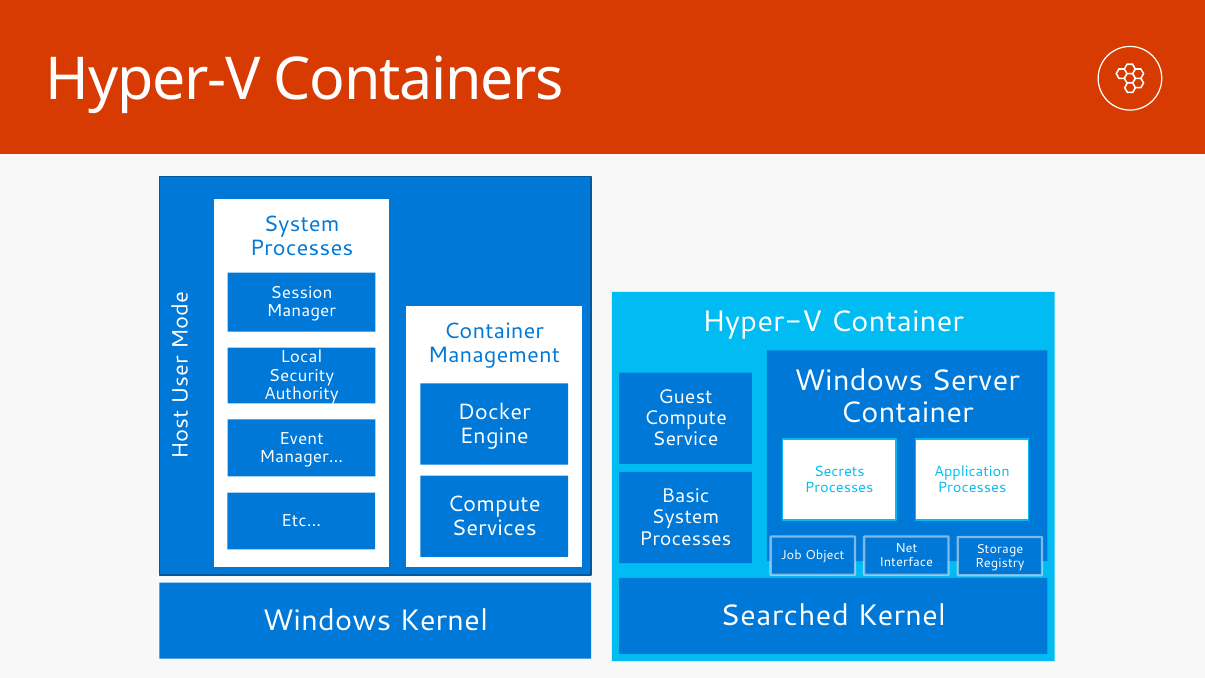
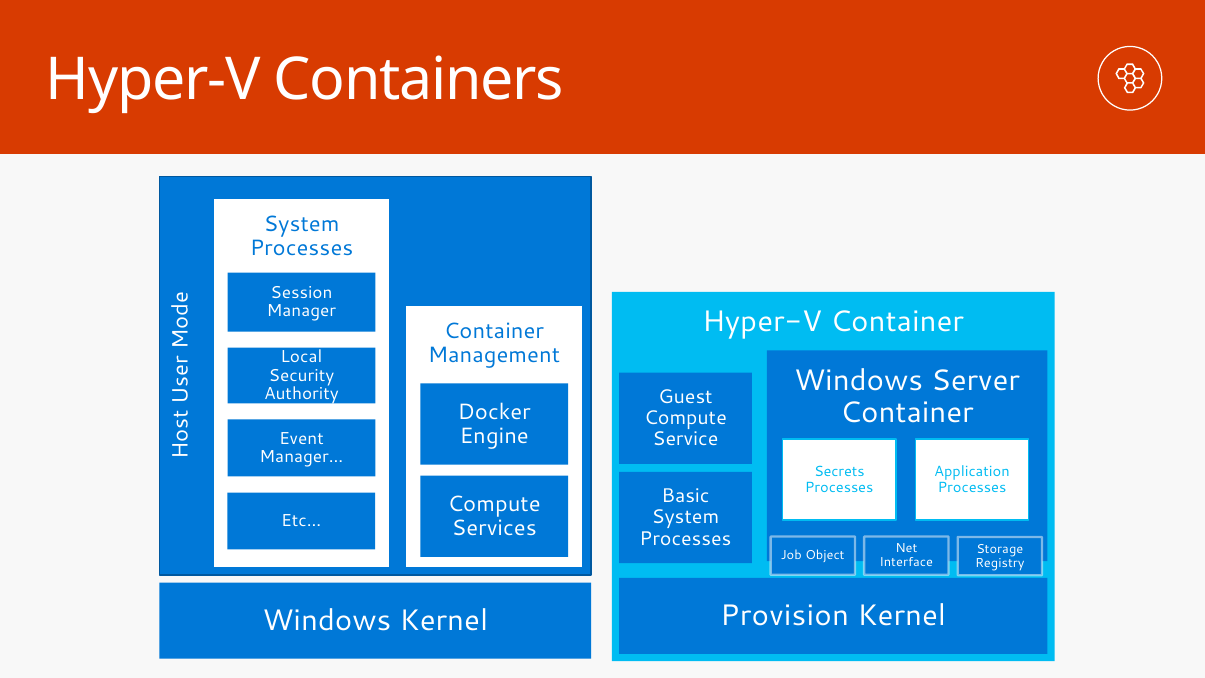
Searched: Searched -> Provision
